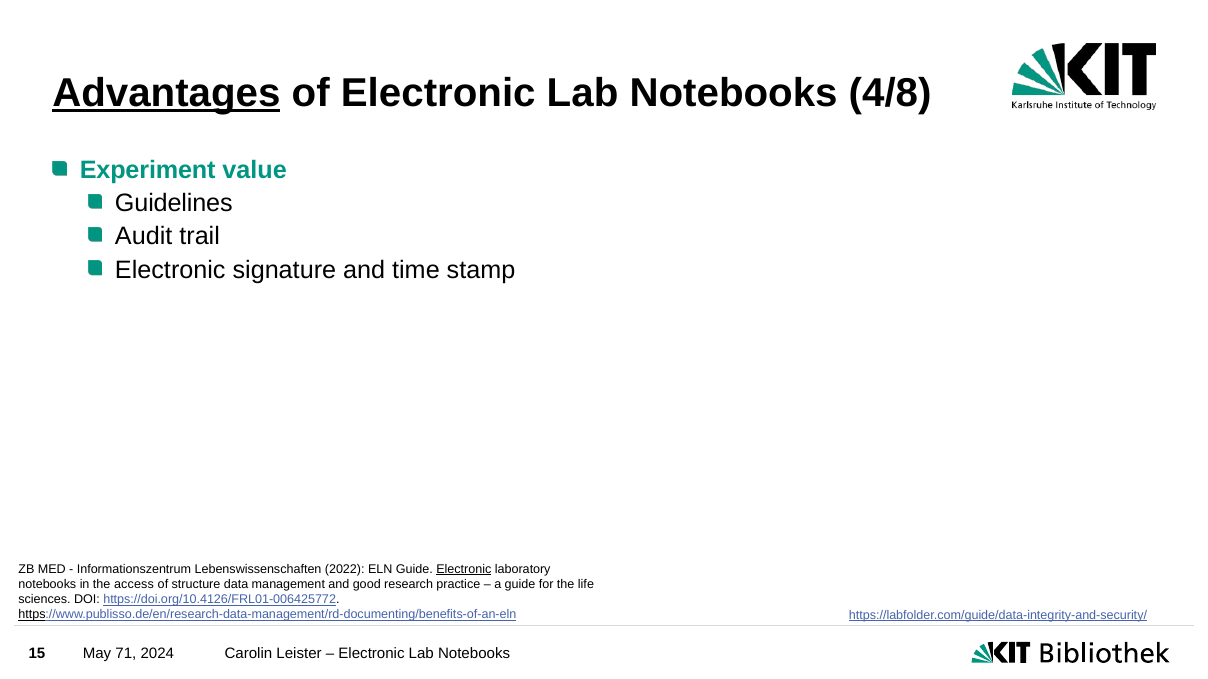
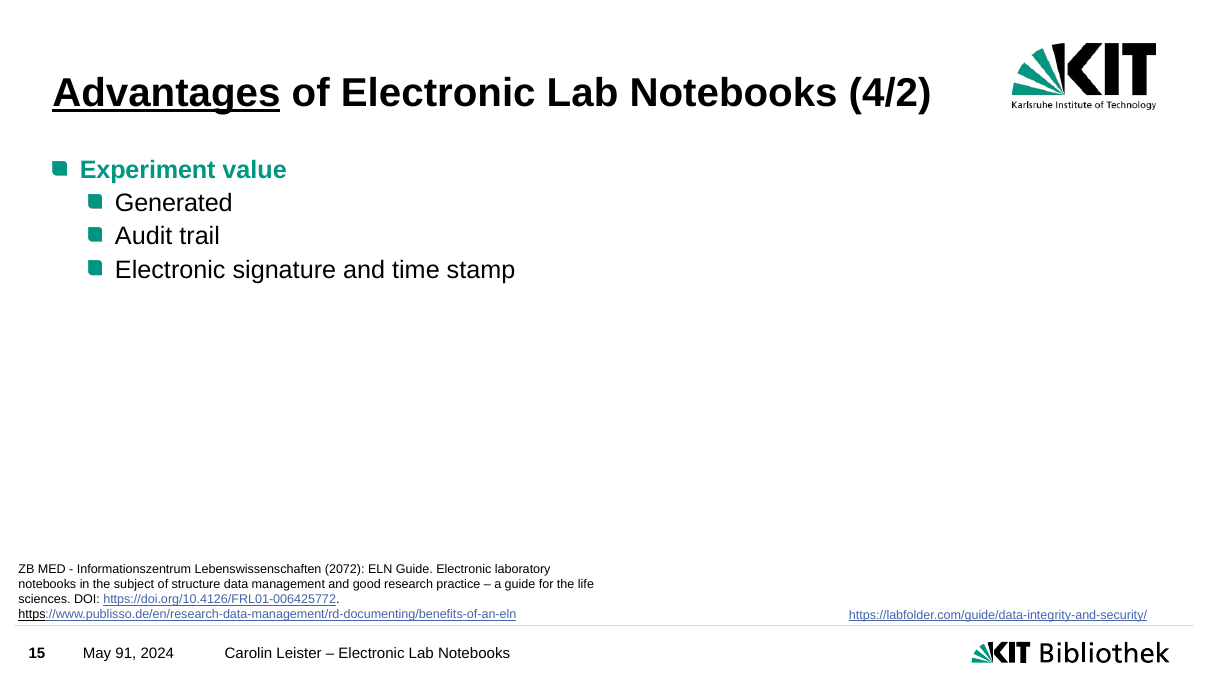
4/8: 4/8 -> 4/2
Guidelines: Guidelines -> Generated
2022: 2022 -> 2072
Electronic at (464, 570) underline: present -> none
access: access -> subject
71: 71 -> 91
